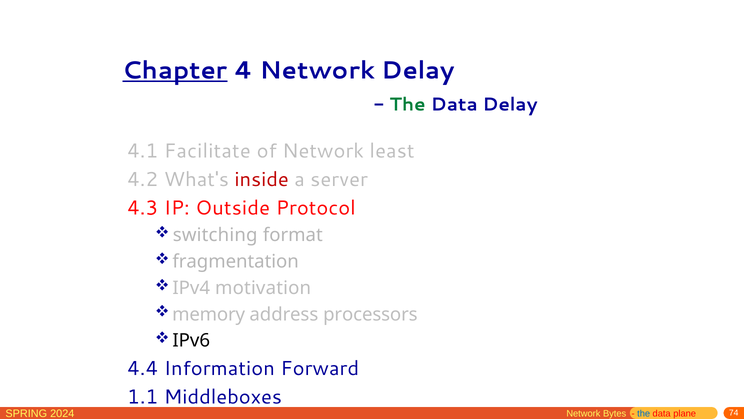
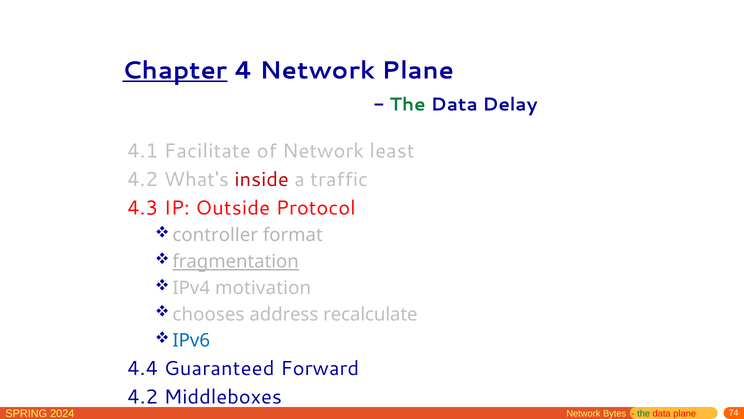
Network Delay: Delay -> Plane
server: server -> traffic
switching: switching -> controller
fragmentation underline: none -> present
memory: memory -> chooses
processors: processors -> recalculate
IPv6 colour: black -> blue
Information: Information -> Guaranteed
1.1 at (143, 397): 1.1 -> 4.2
the at (644, 413) colour: blue -> green
